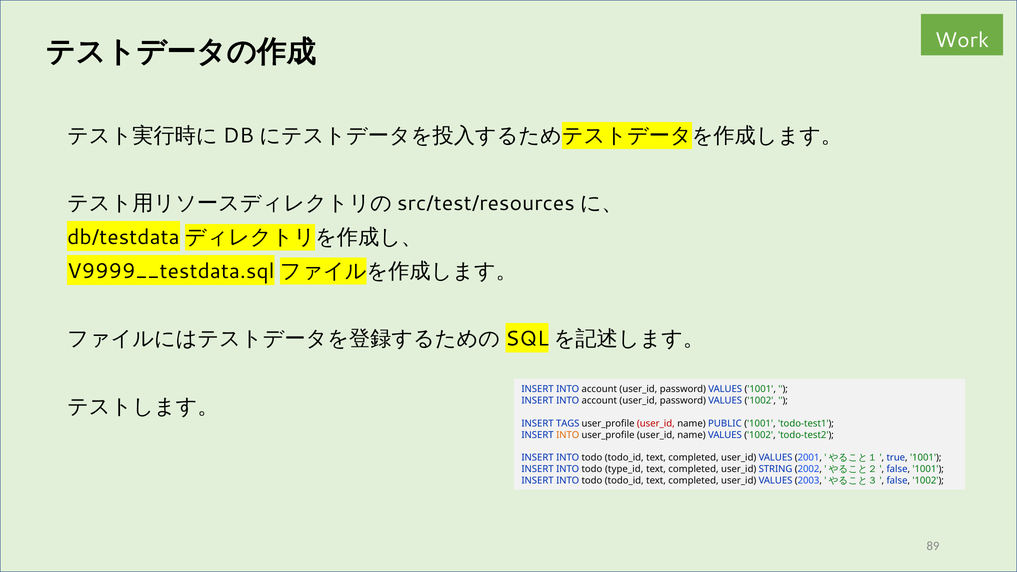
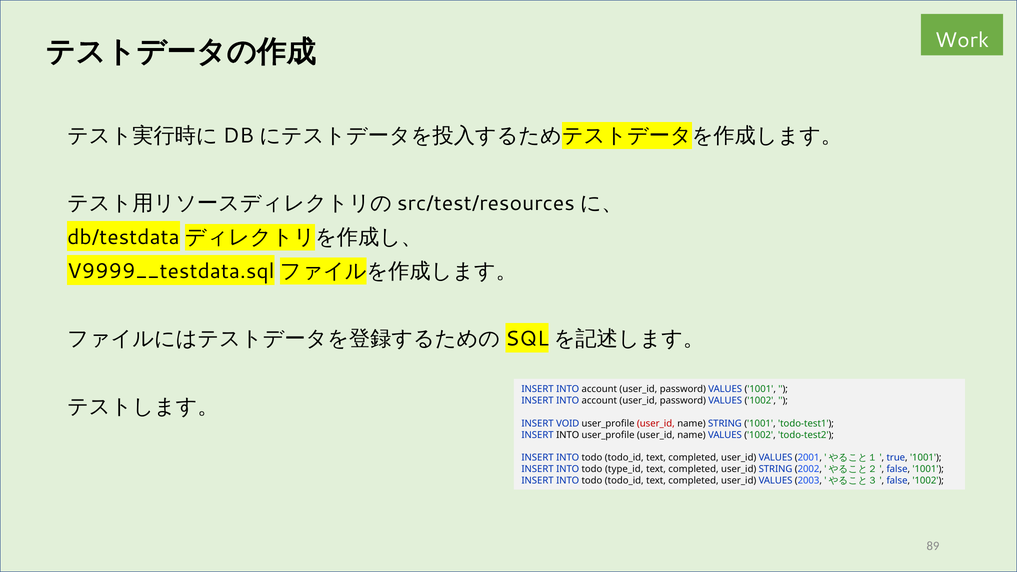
TAGS: TAGS -> VOID
name PUBLIC: PUBLIC -> STRING
INTO at (568, 435) colour: orange -> black
